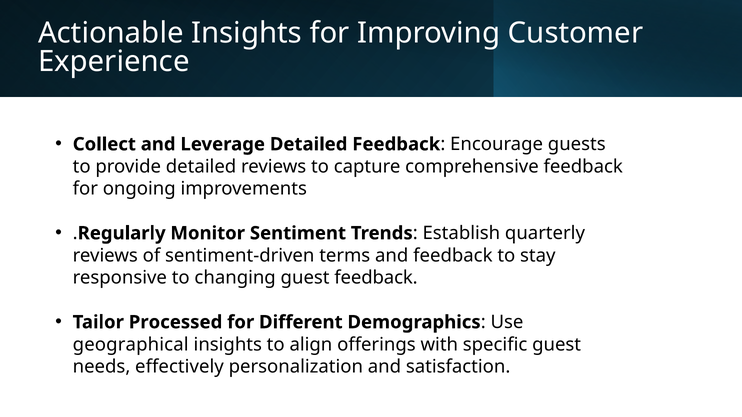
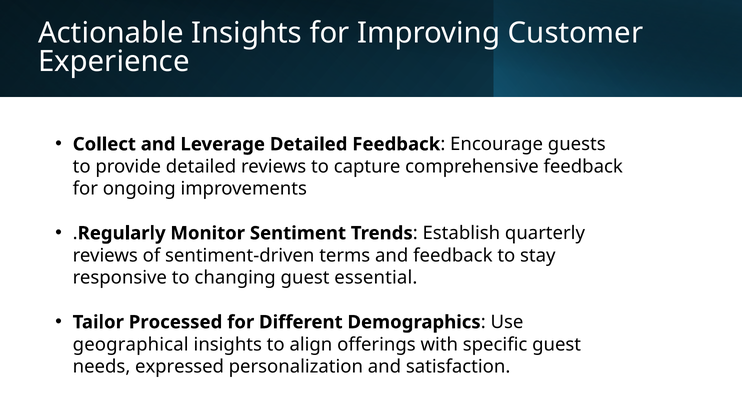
guest feedback: feedback -> essential
effectively: effectively -> expressed
